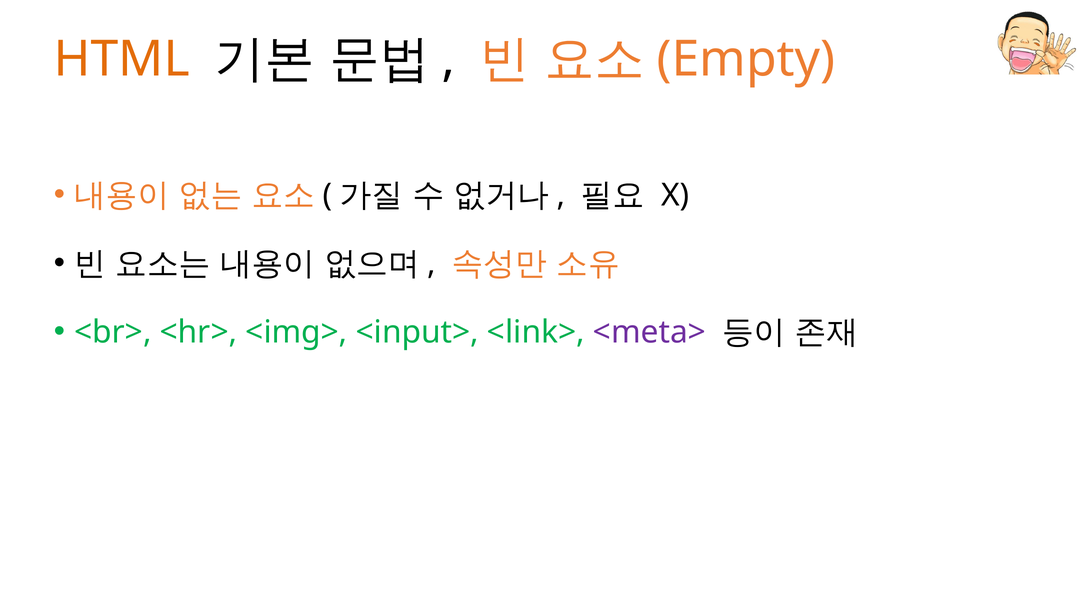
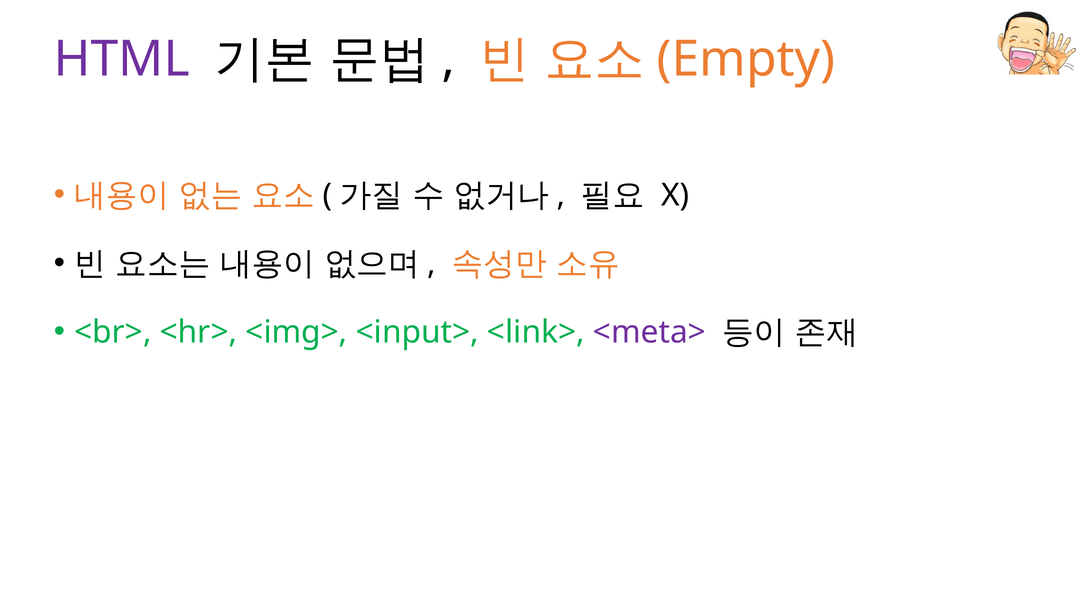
HTML colour: orange -> purple
